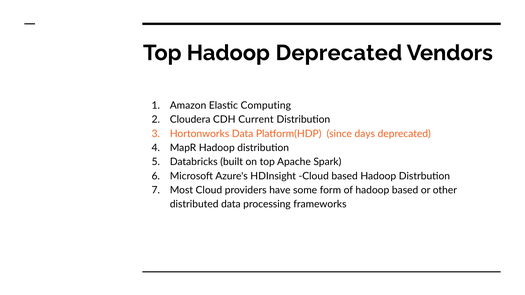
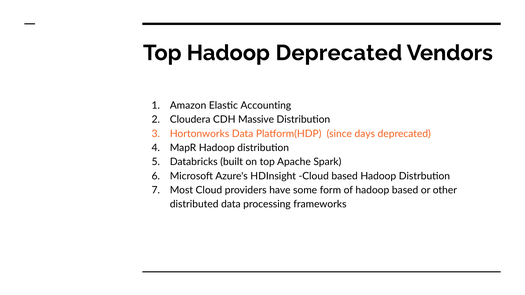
Computing: Computing -> Accounting
Current: Current -> Massive
